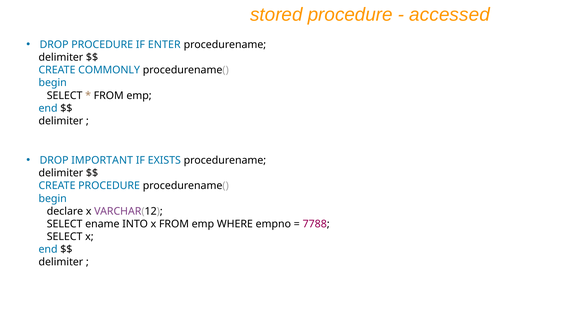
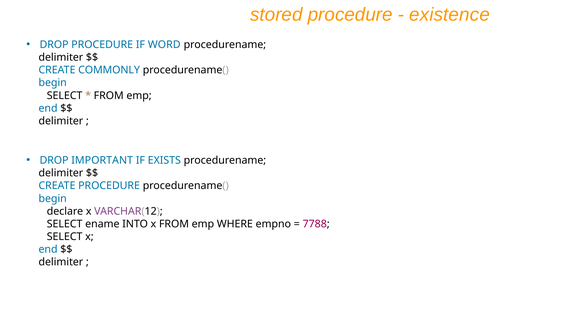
accessed: accessed -> existence
ENTER: ENTER -> WORD
